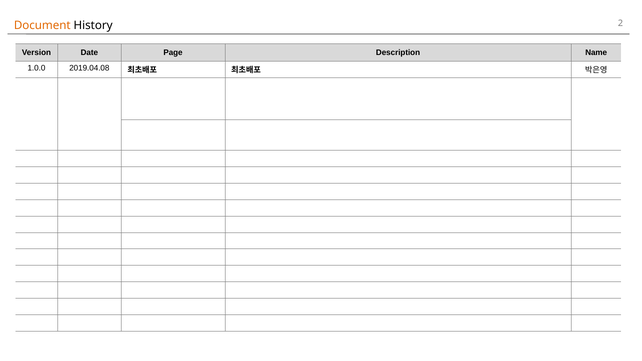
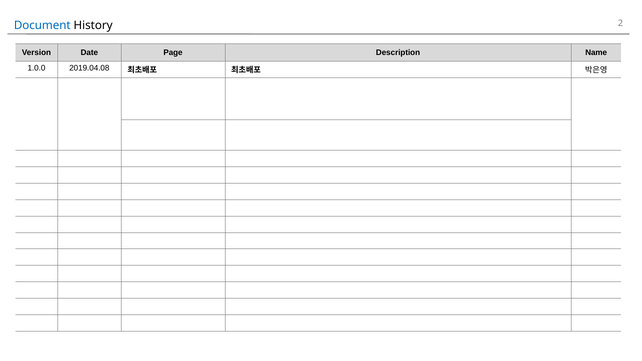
Document colour: orange -> blue
